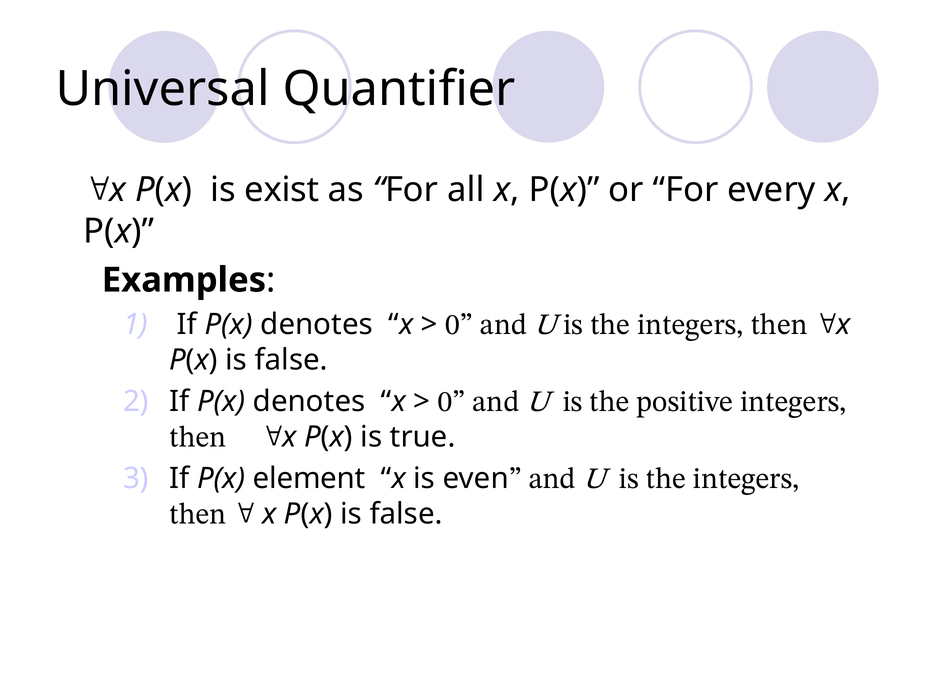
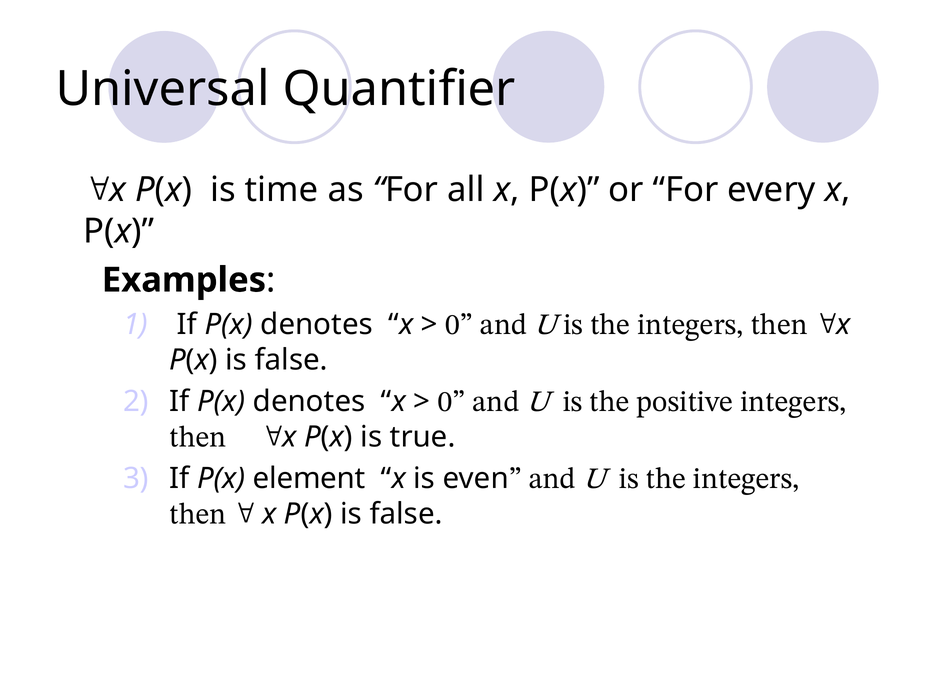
exist: exist -> time
